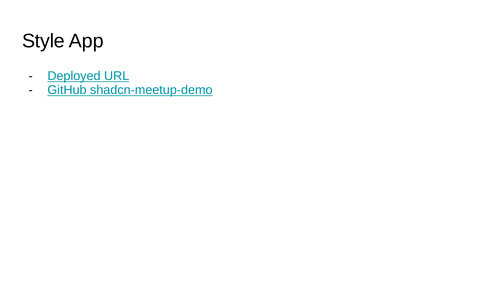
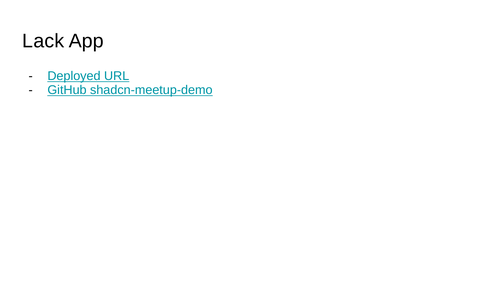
Style: Style -> Lack
